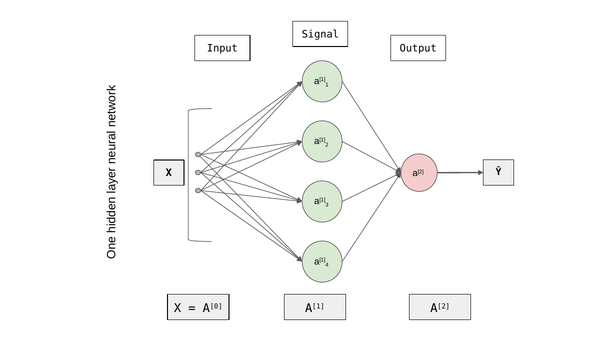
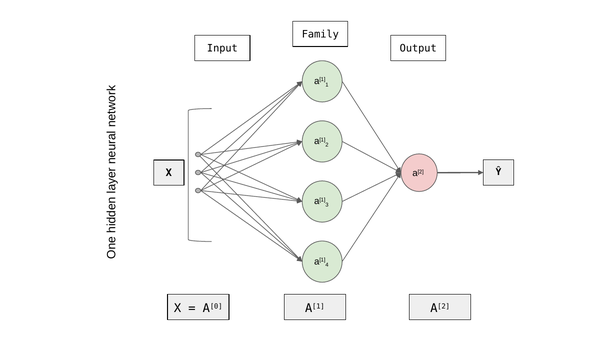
Signal: Signal -> Family
